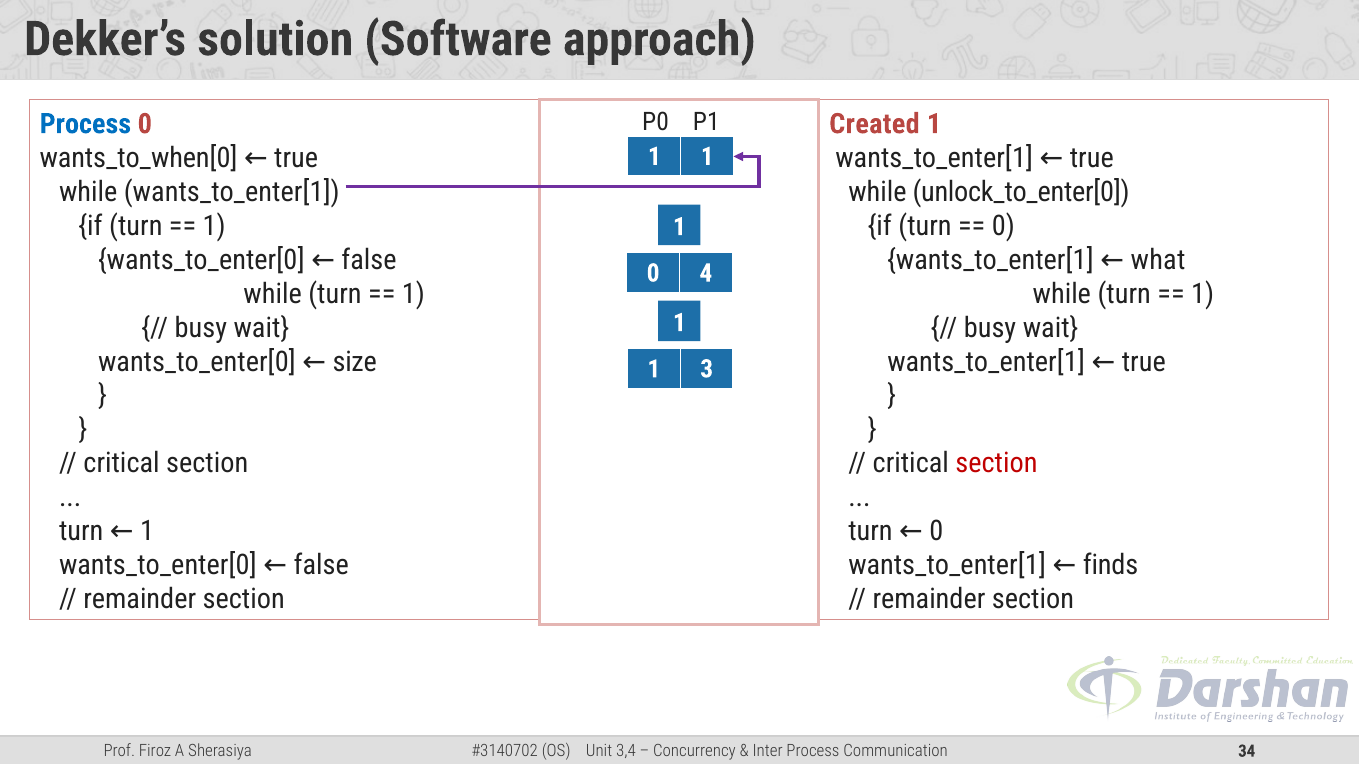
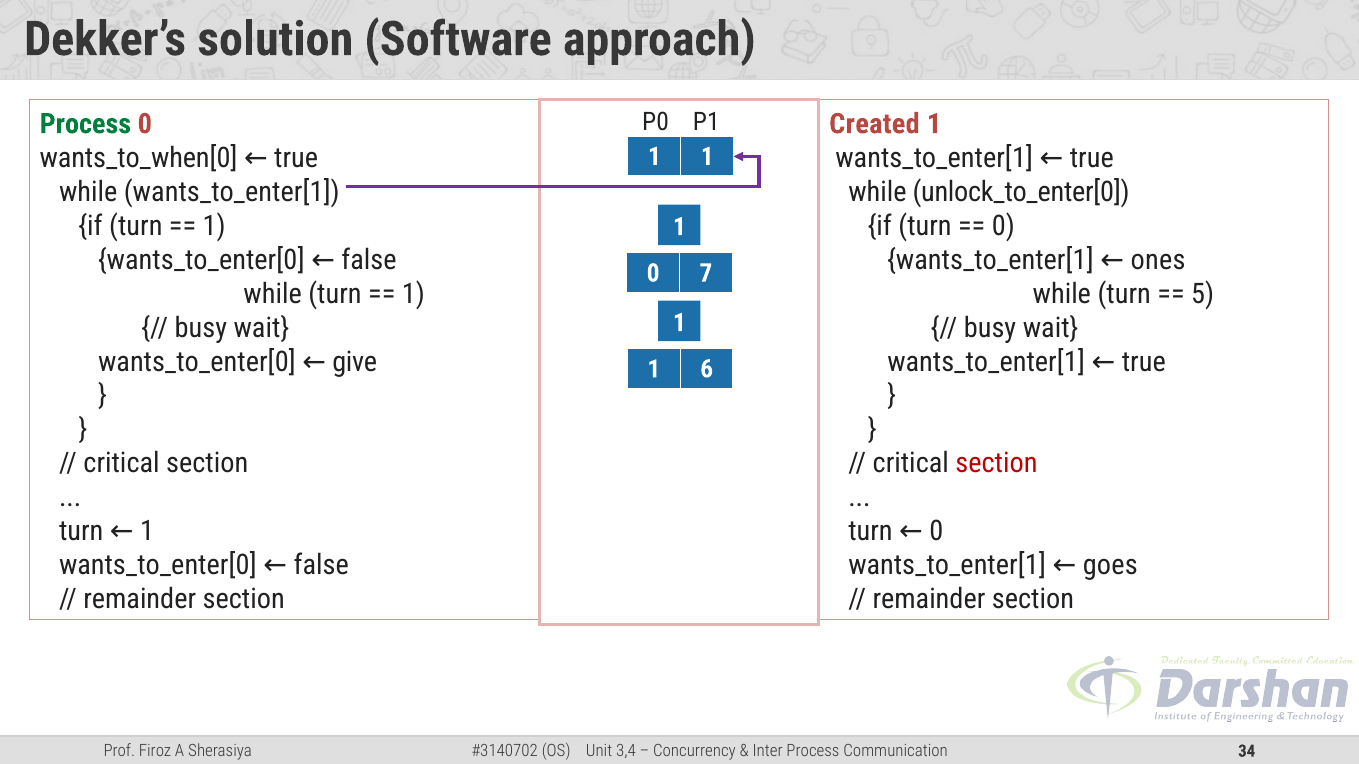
Process at (85, 124) colour: blue -> green
what: what -> ones
4: 4 -> 7
1 at (1203, 294): 1 -> 5
size: size -> give
3: 3 -> 6
finds: finds -> goes
